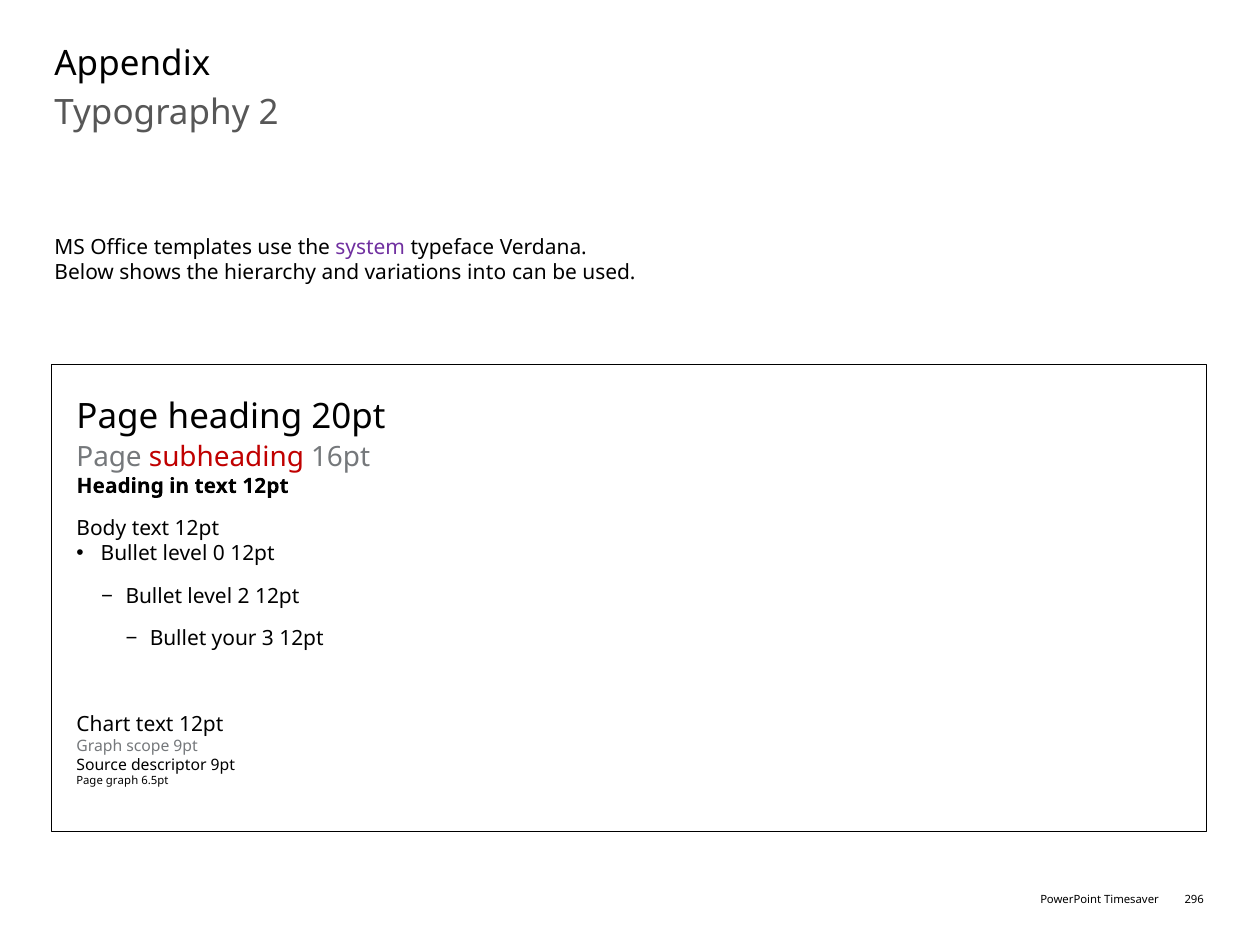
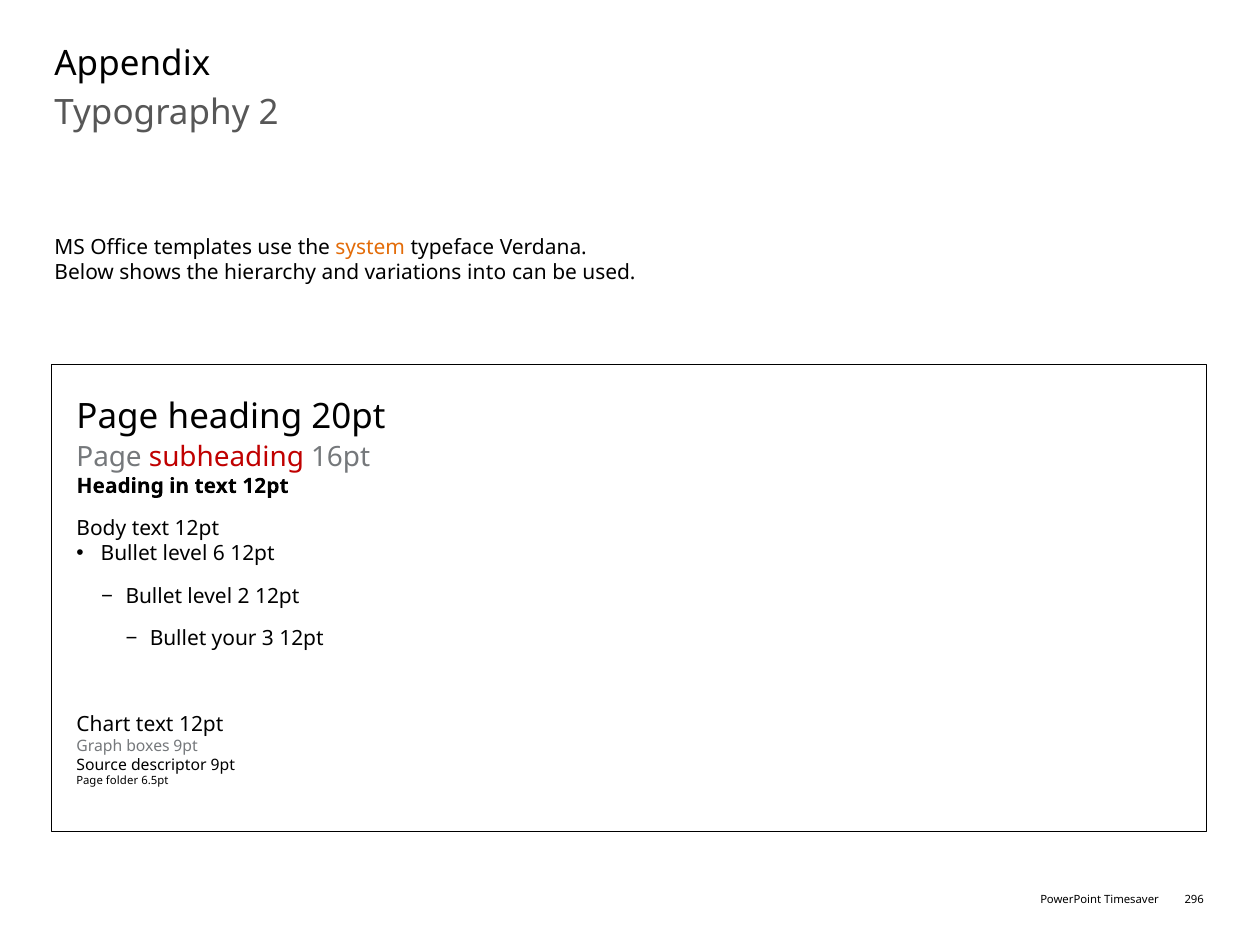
system colour: purple -> orange
0: 0 -> 6
scope: scope -> boxes
Page graph: graph -> folder
